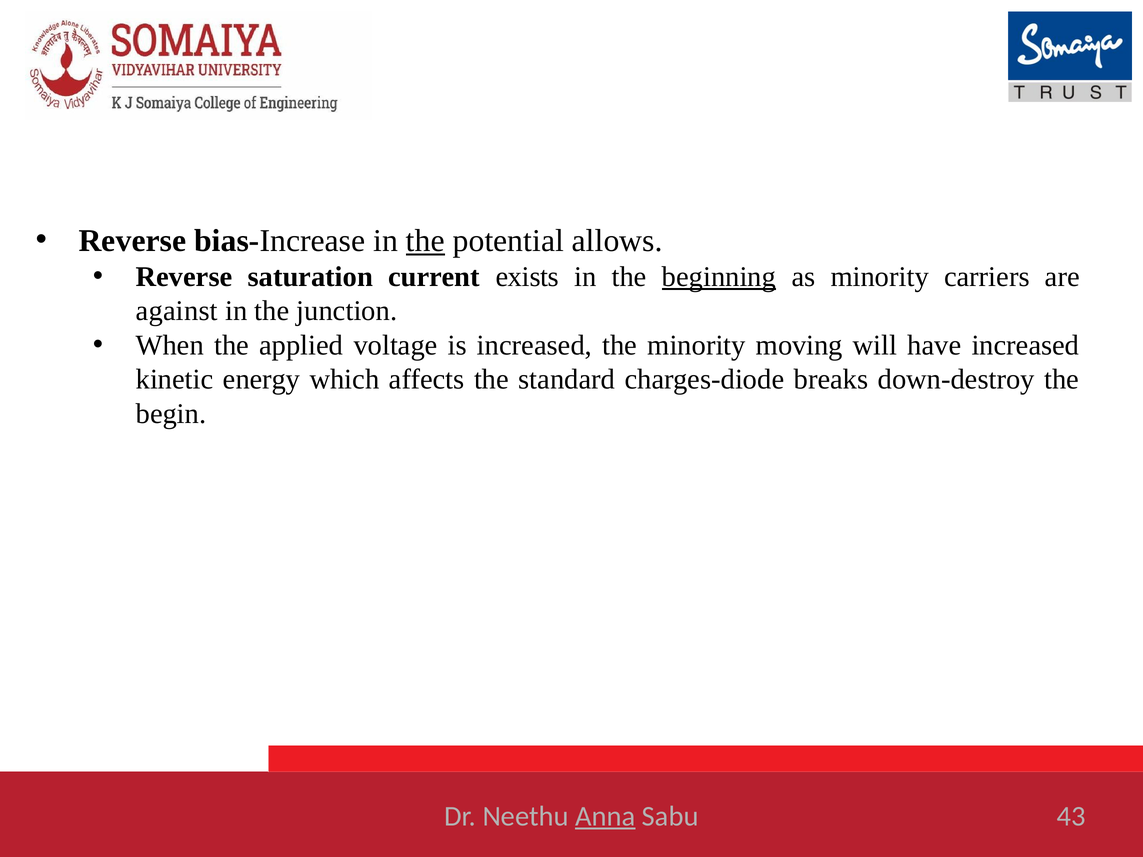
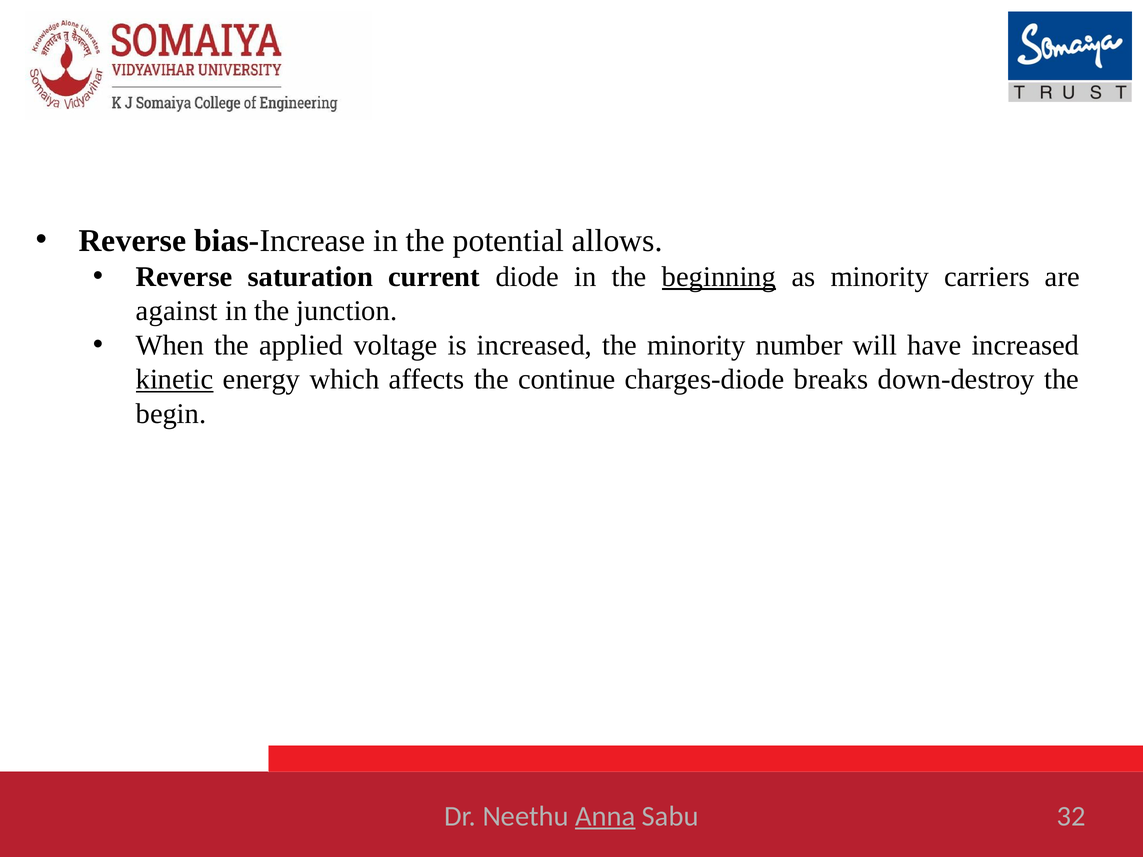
the at (425, 241) underline: present -> none
exists: exists -> diode
moving: moving -> number
kinetic underline: none -> present
standard: standard -> continue
43: 43 -> 32
